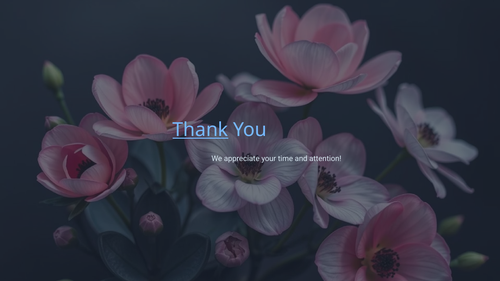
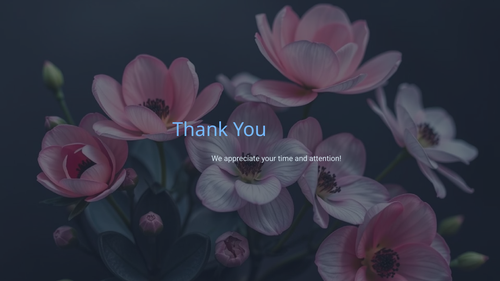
Thank underline: present -> none
